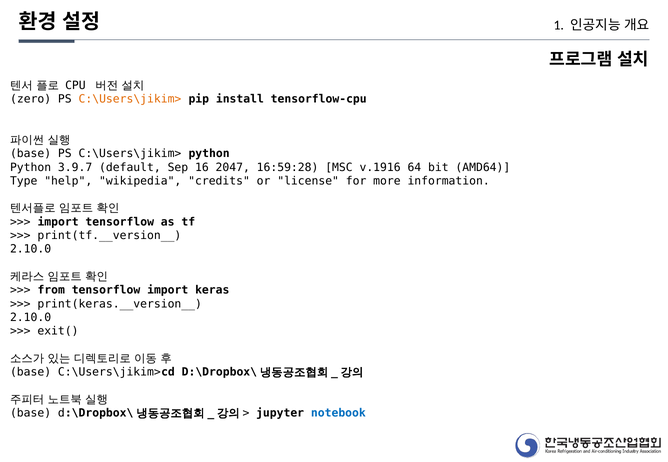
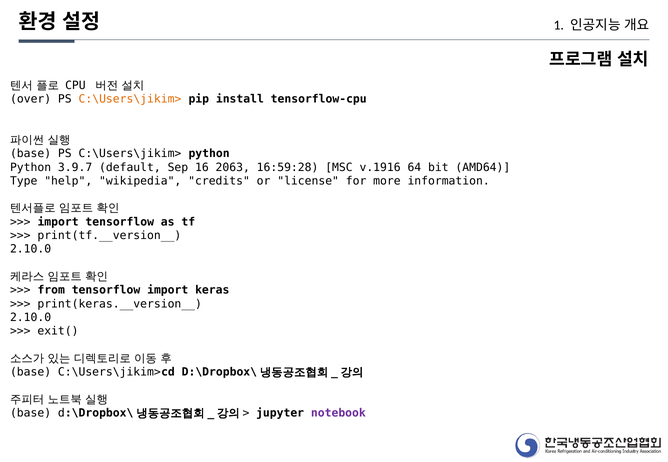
zero: zero -> over
2047: 2047 -> 2063
notebook colour: blue -> purple
